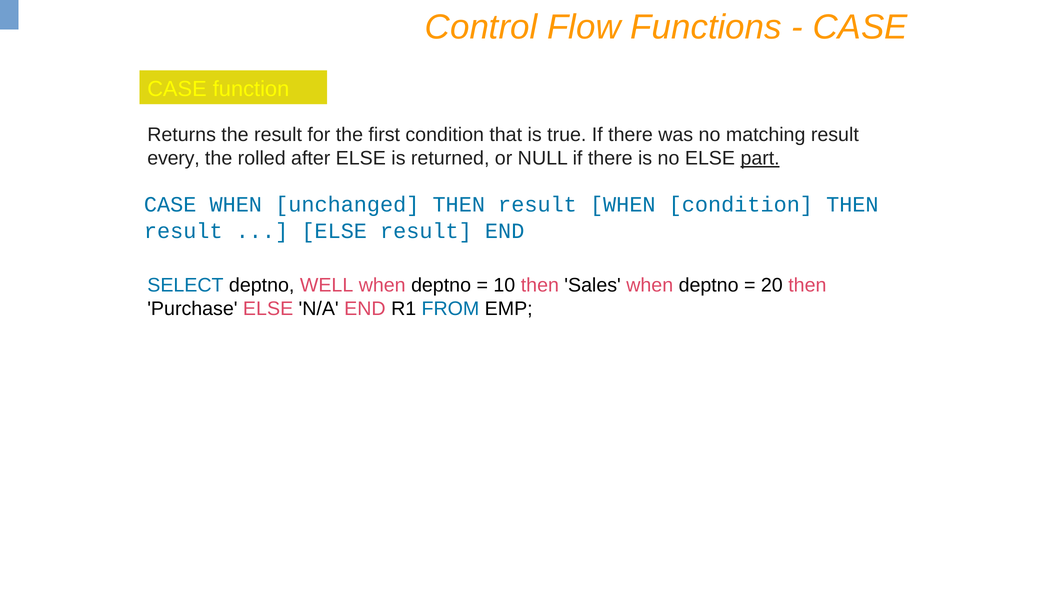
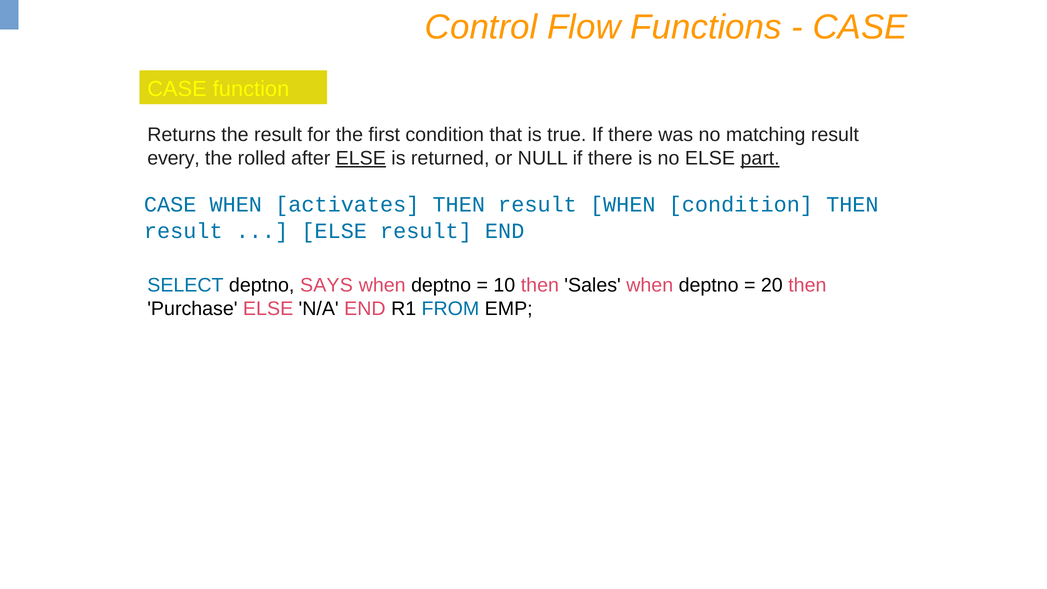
ELSE at (361, 158) underline: none -> present
unchanged: unchanged -> activates
WELL: WELL -> SAYS
